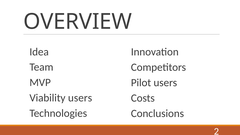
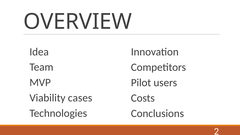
Viability users: users -> cases
